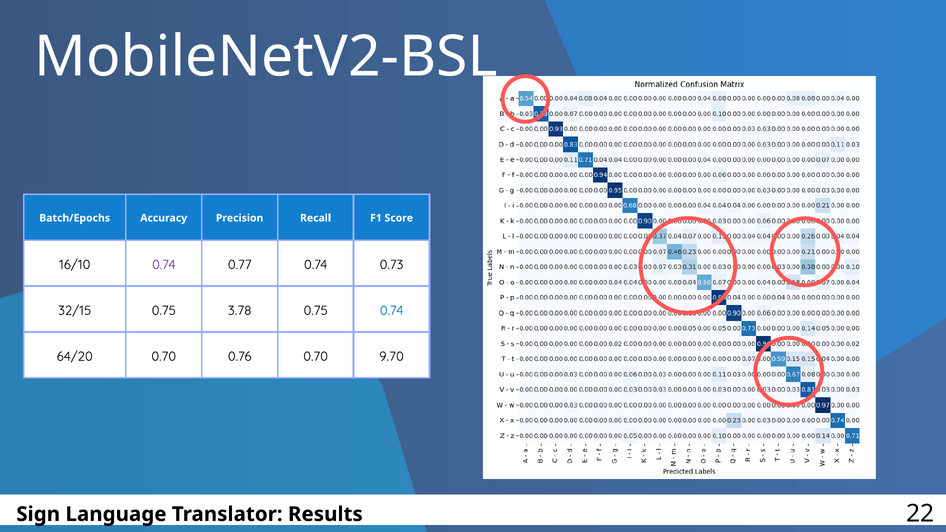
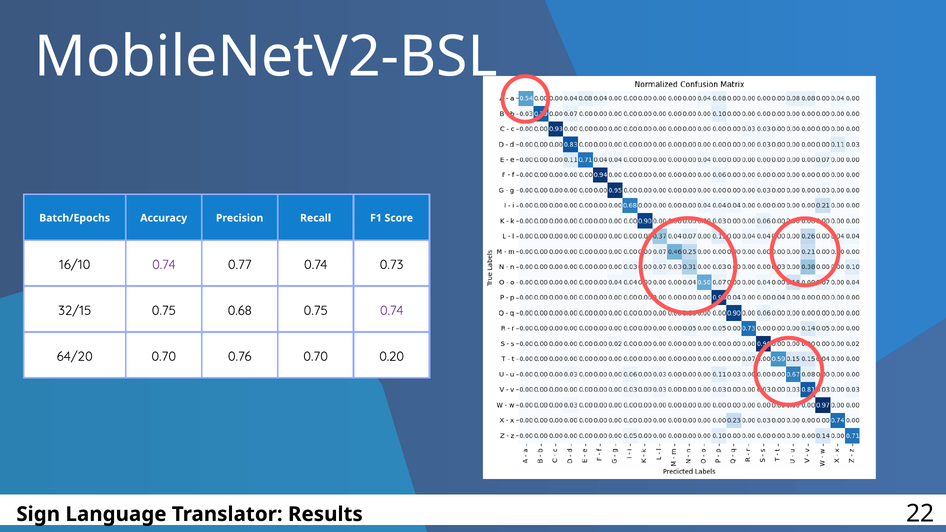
3.78: 3.78 -> 0.68
0.74 at (392, 311) colour: blue -> purple
9.70: 9.70 -> 0.20
